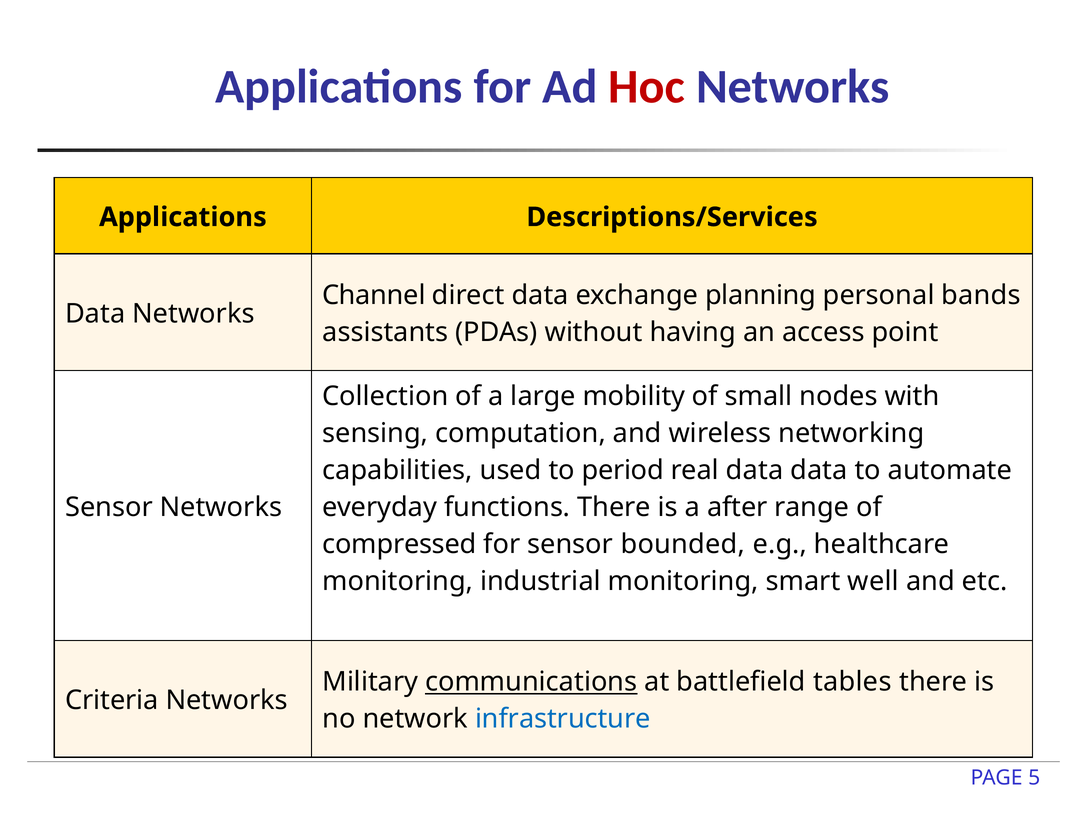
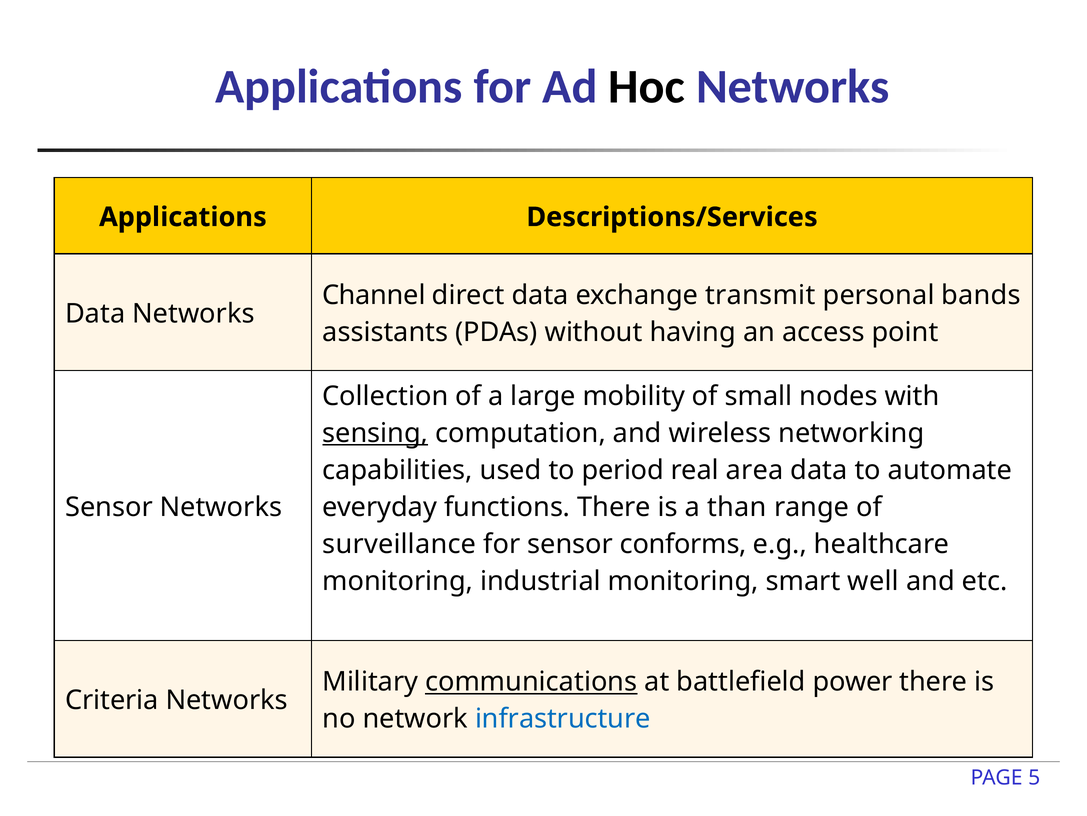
Hoc colour: red -> black
planning: planning -> transmit
sensing underline: none -> present
real data: data -> area
after: after -> than
compressed: compressed -> surveillance
bounded: bounded -> conforms
tables: tables -> power
